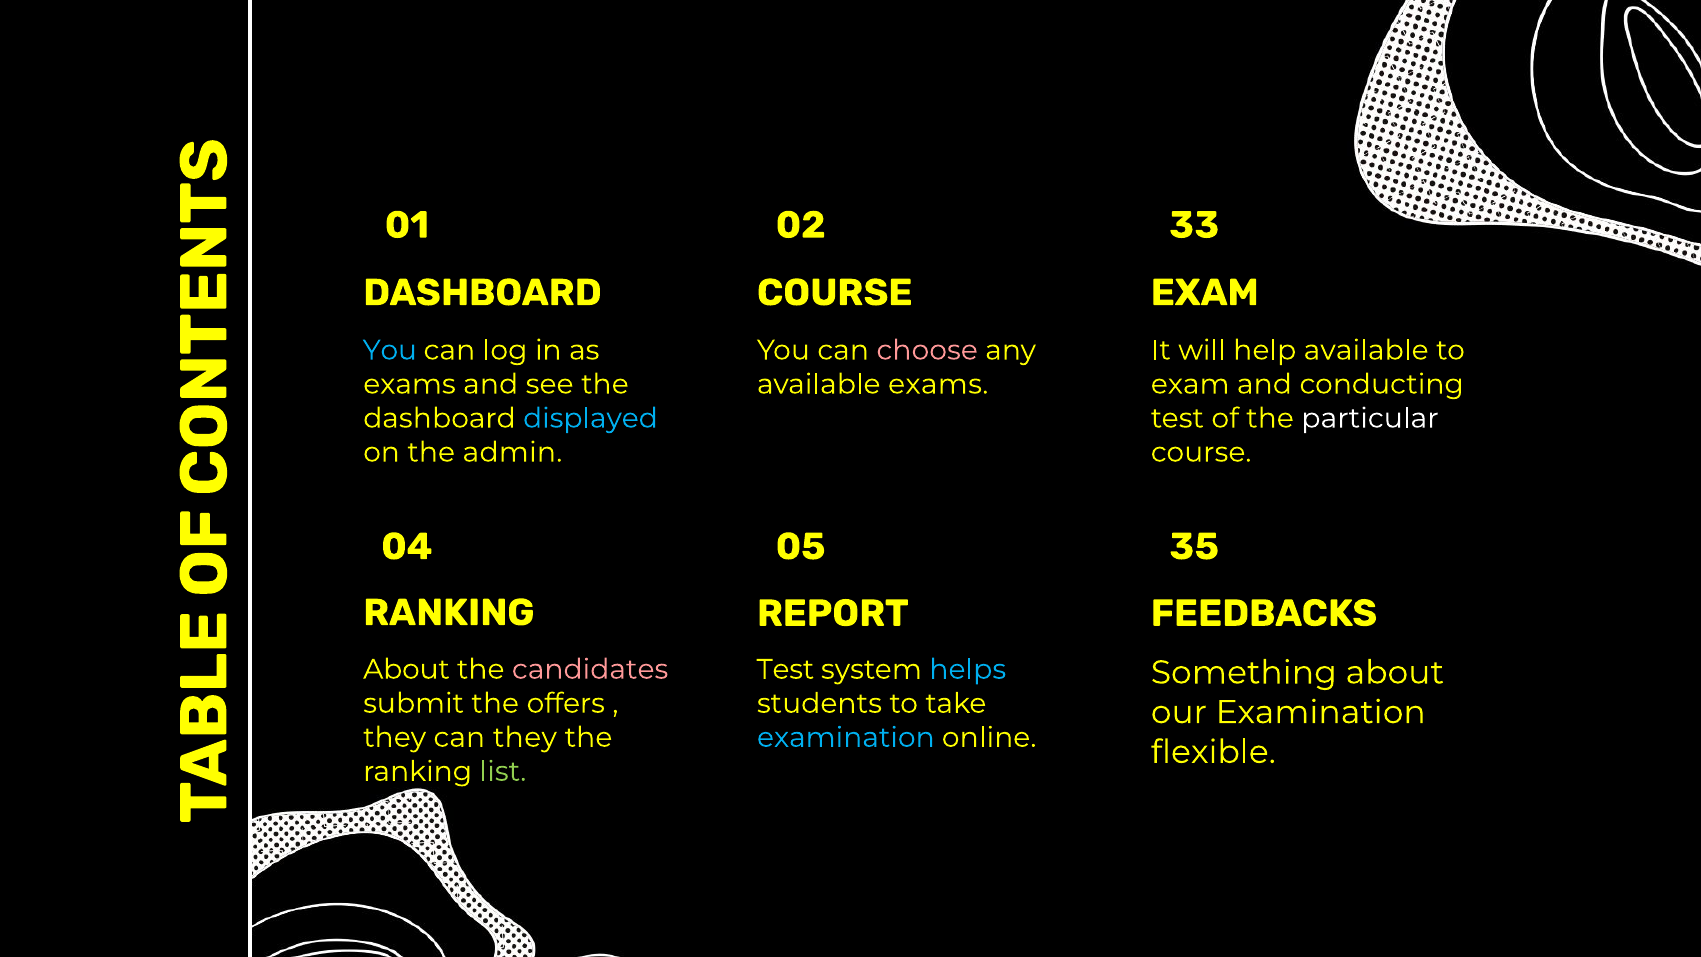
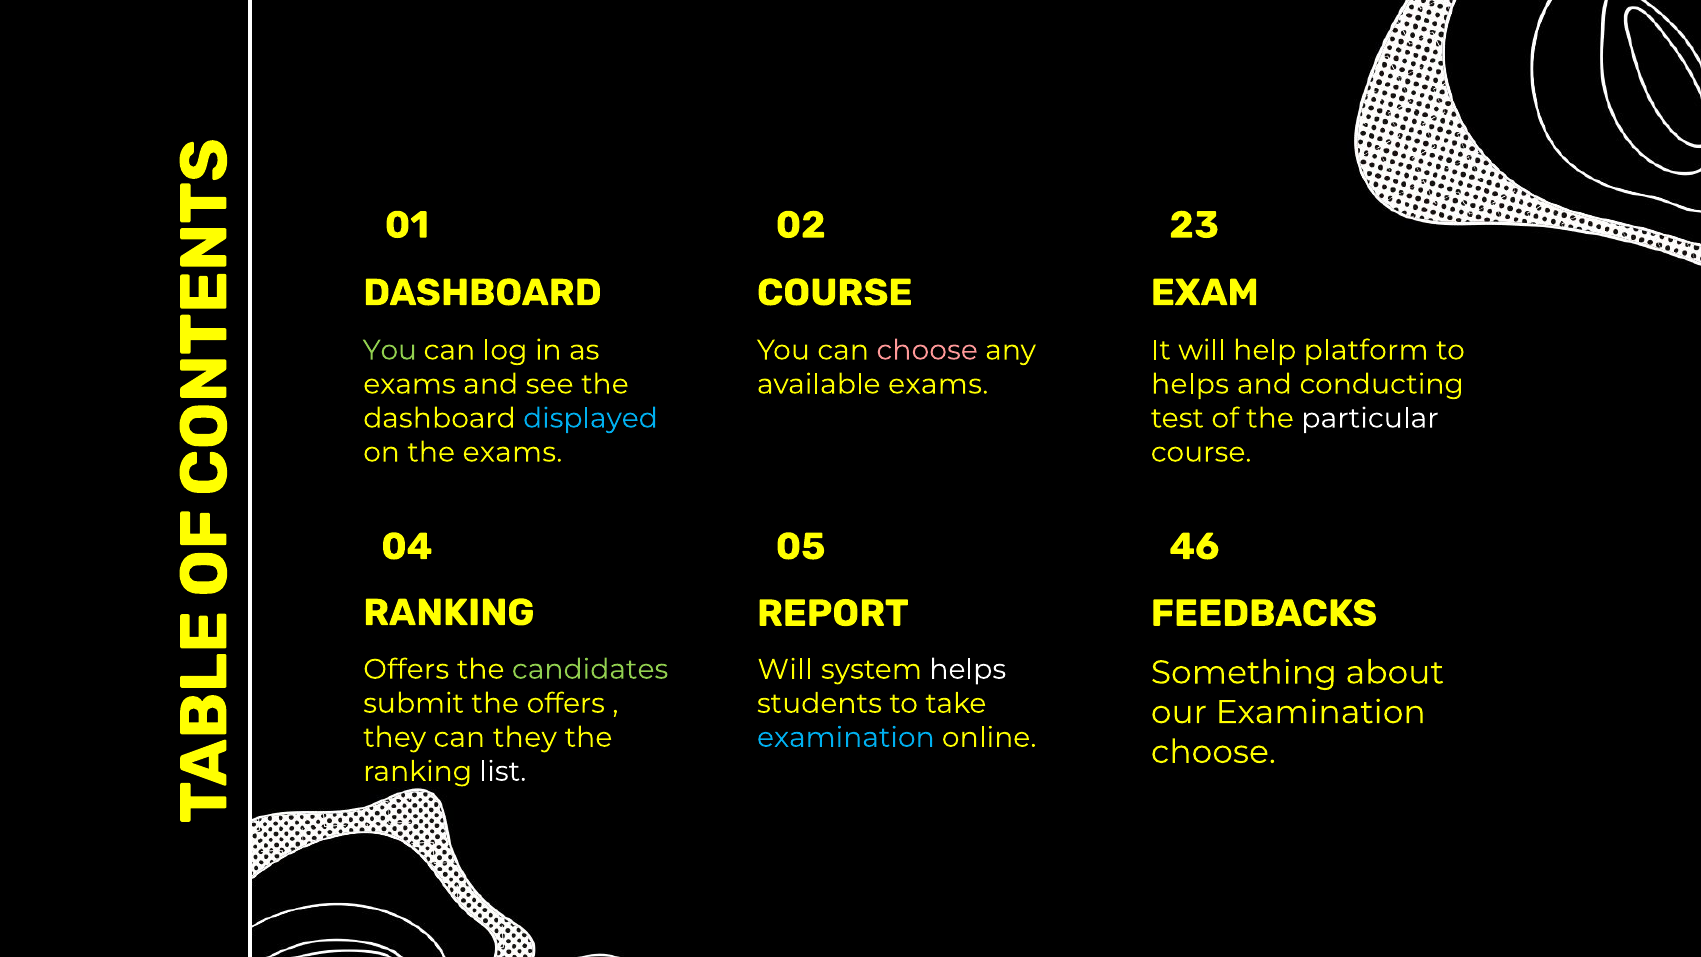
33: 33 -> 23
You at (390, 350) colour: light blue -> light green
help available: available -> platform
exam at (1190, 384): exam -> helps
the admin: admin -> exams
35: 35 -> 46
About at (406, 669): About -> Offers
candidates colour: pink -> light green
Test at (785, 669): Test -> Will
helps at (968, 669) colour: light blue -> white
ﬂexible at (1213, 752): ﬂexible -> choose
list colour: light green -> white
